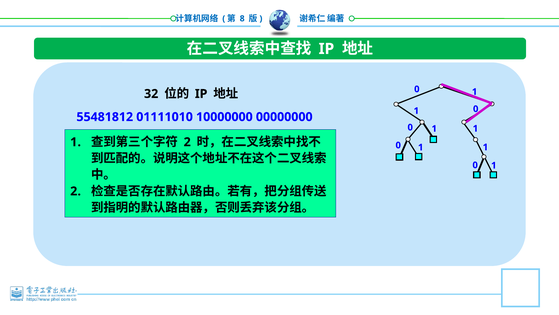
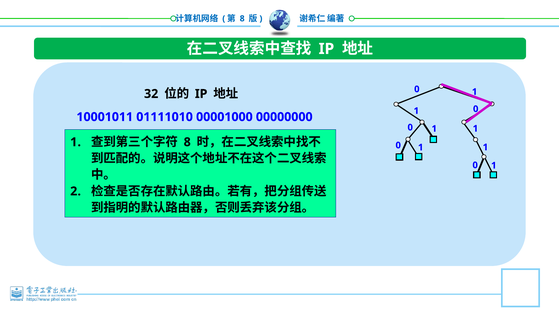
55481812: 55481812 -> 10001011
10000000: 10000000 -> 00001000
2 at (187, 142): 2 -> 8
